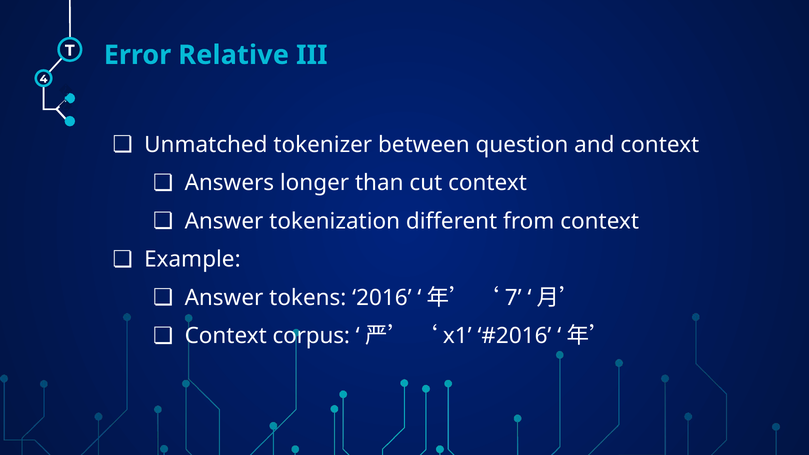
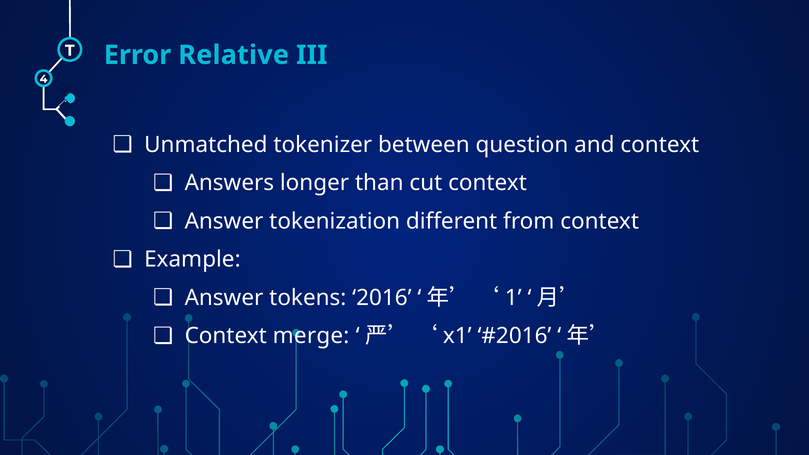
7: 7 -> 1
corpus: corpus -> merge
